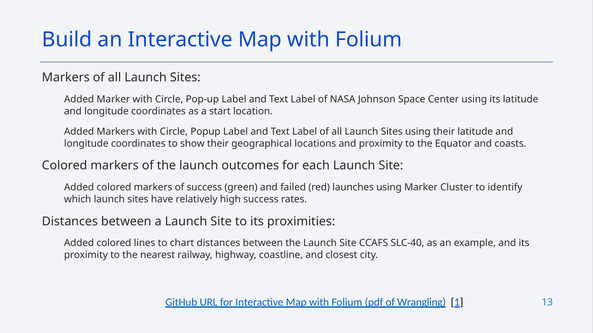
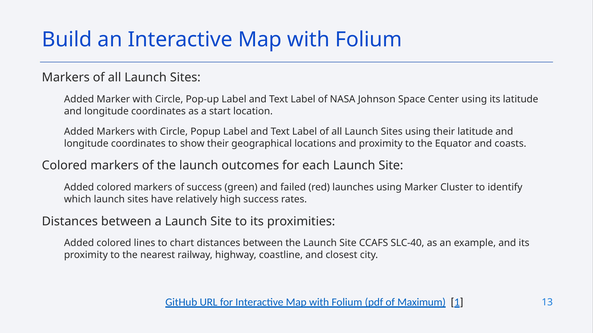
Wrangling: Wrangling -> Maximum
